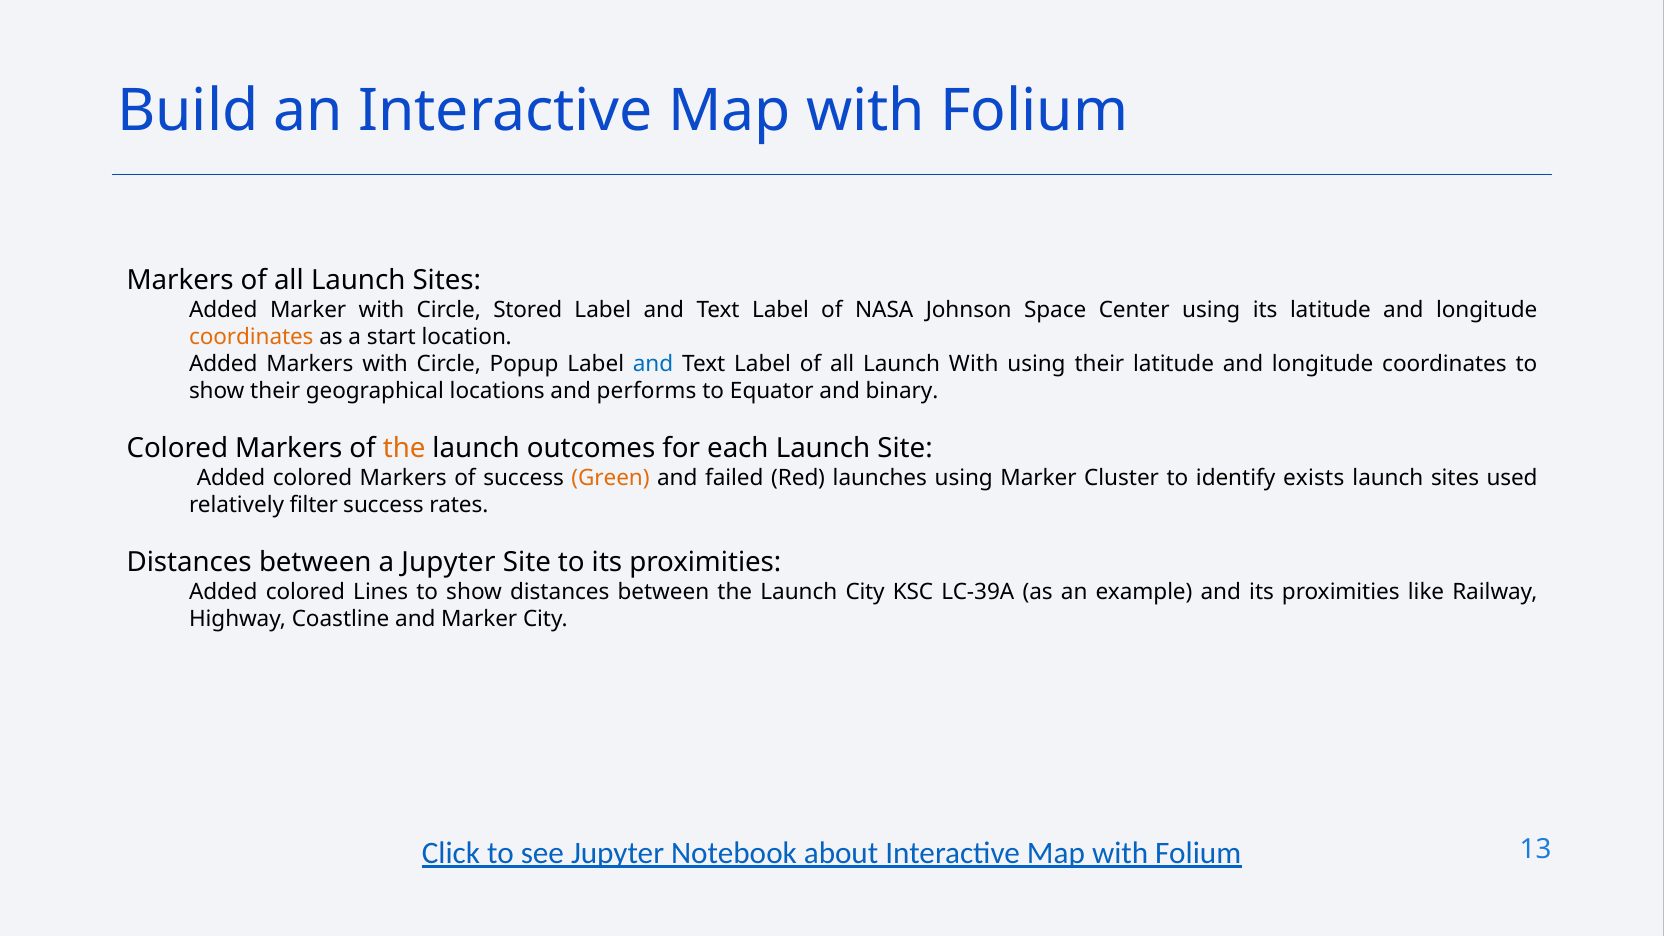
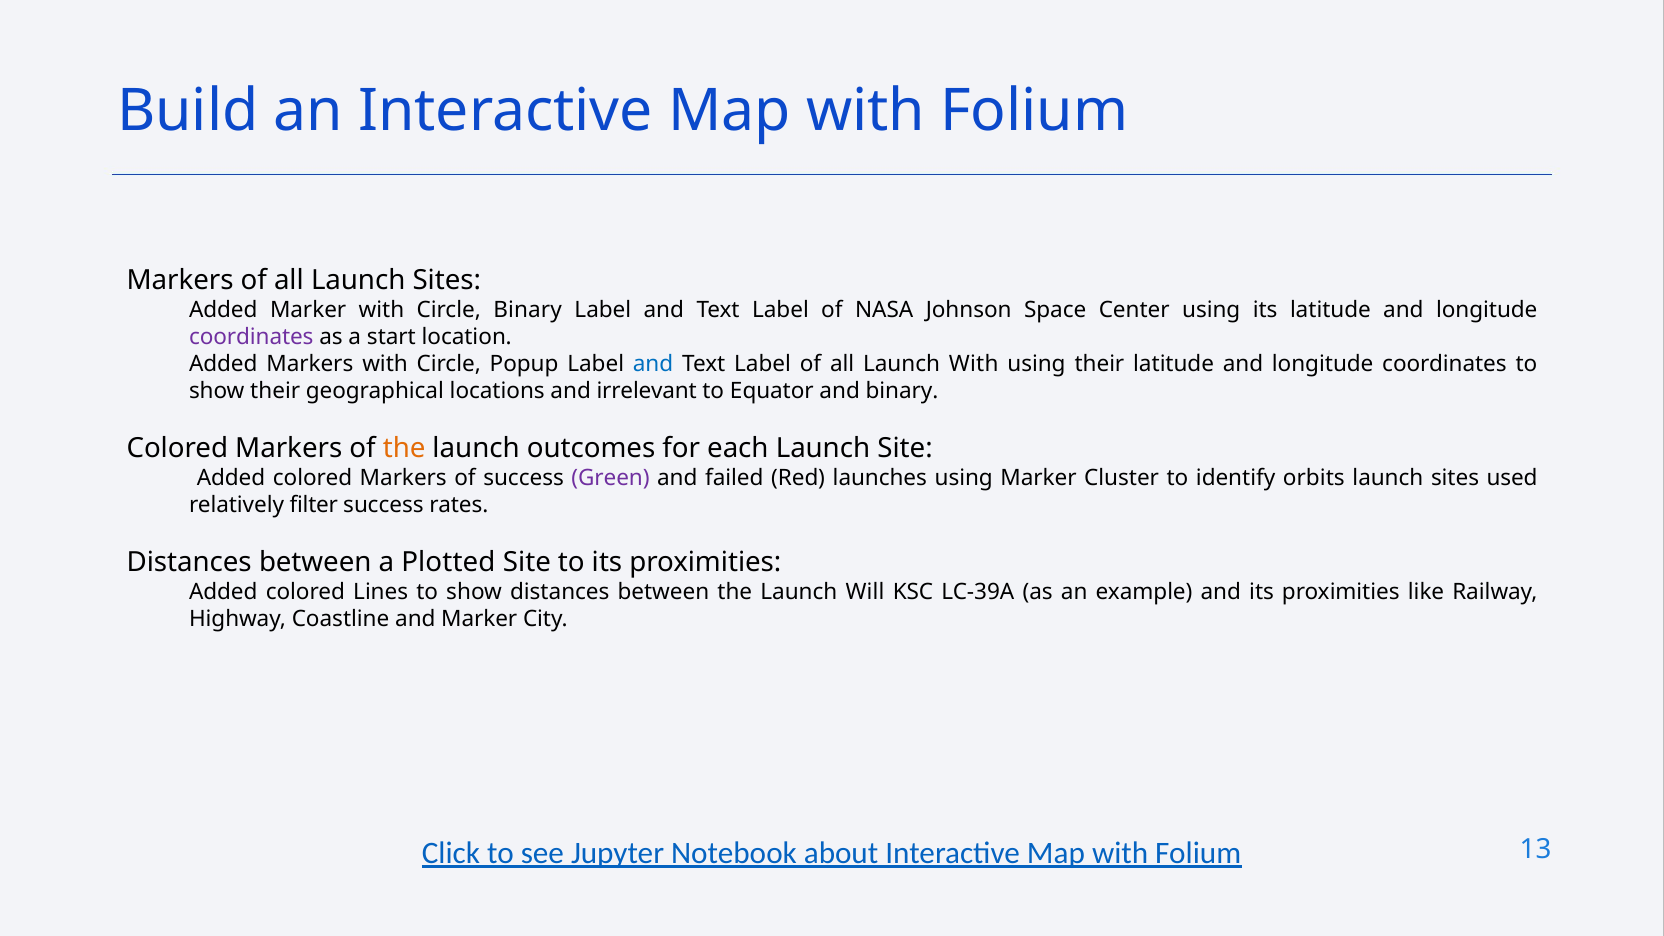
Circle Stored: Stored -> Binary
coordinates at (251, 337) colour: orange -> purple
performs: performs -> irrelevant
Green colour: orange -> purple
exists: exists -> orbits
a Jupyter: Jupyter -> Plotted
Launch City: City -> Will
